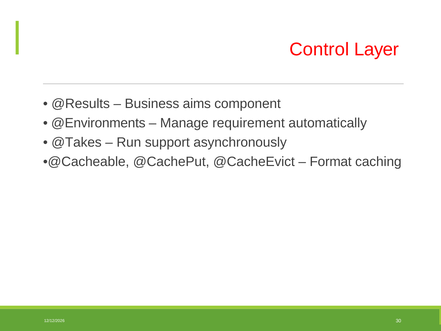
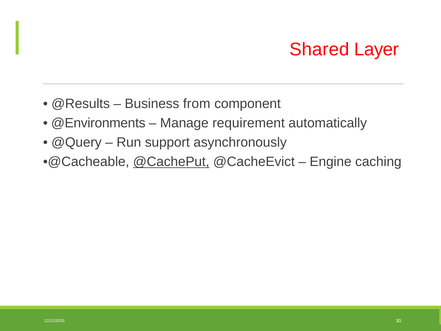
Control: Control -> Shared
aims: aims -> from
@Takes: @Takes -> @Query
@CachePut underline: none -> present
Format: Format -> Engine
